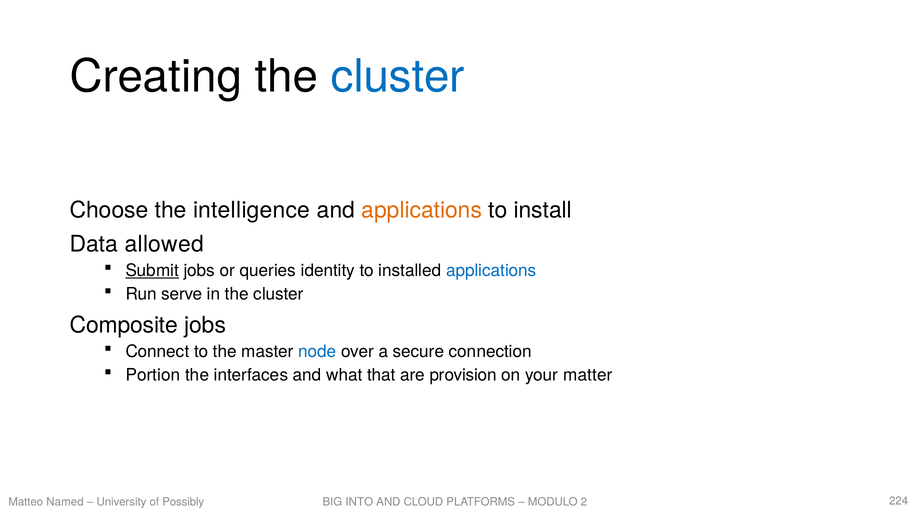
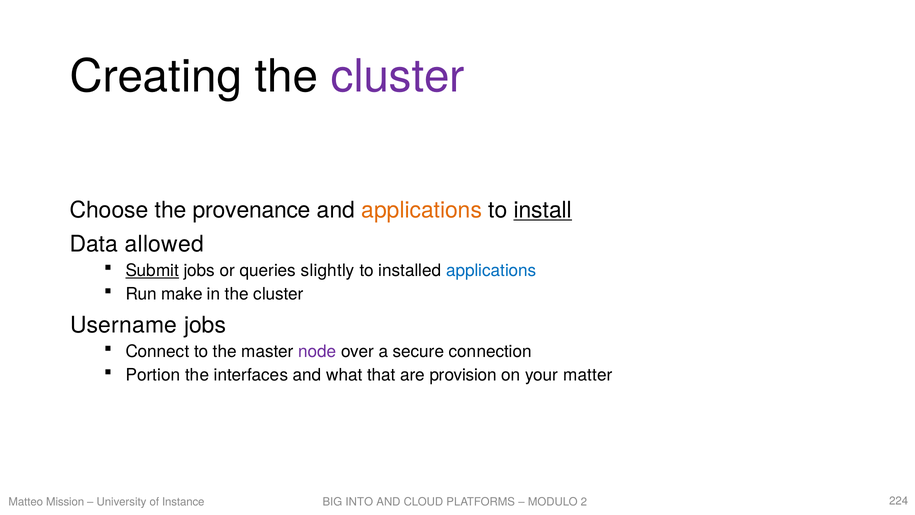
cluster at (398, 77) colour: blue -> purple
intelligence: intelligence -> provenance
install underline: none -> present
identity: identity -> slightly
serve: serve -> make
Composite: Composite -> Username
node colour: blue -> purple
Named: Named -> Mission
Possibly: Possibly -> Instance
